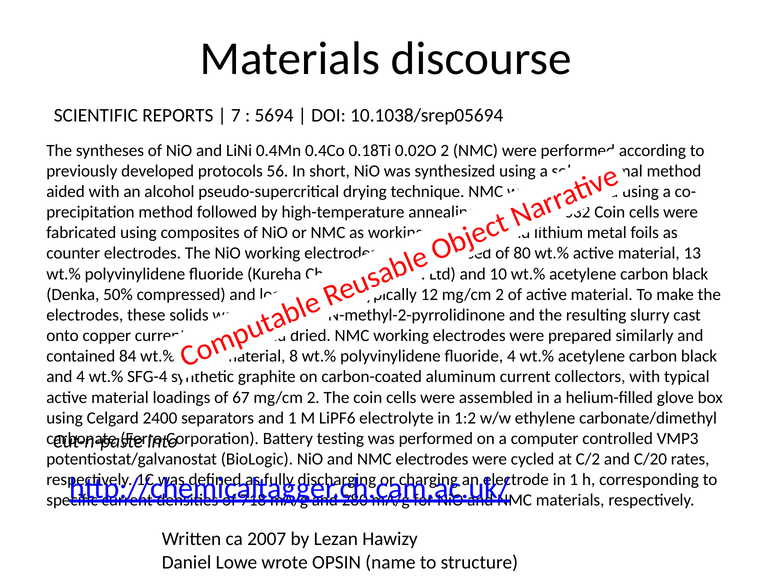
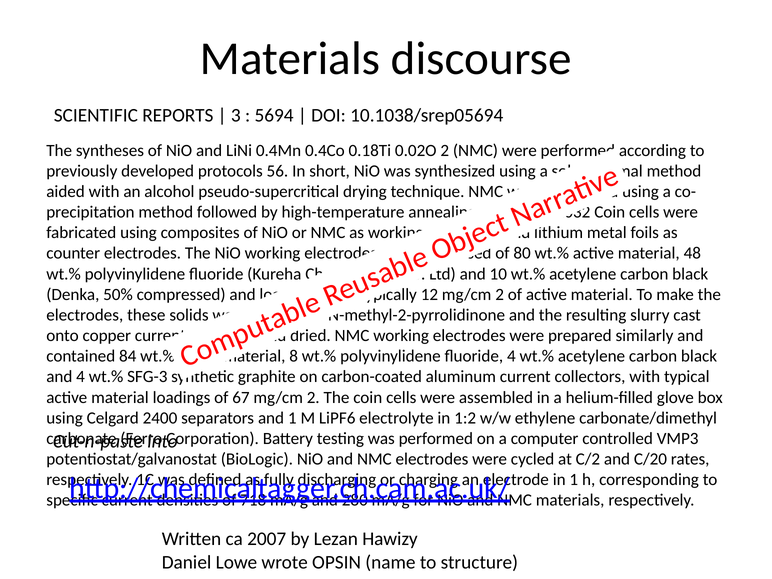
7: 7 -> 3
13: 13 -> 48
SFG-4: SFG-4 -> SFG-3
